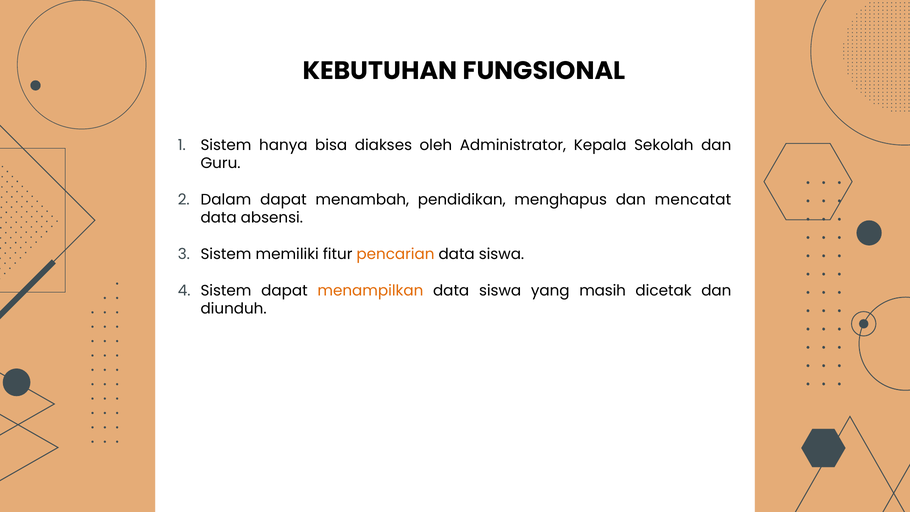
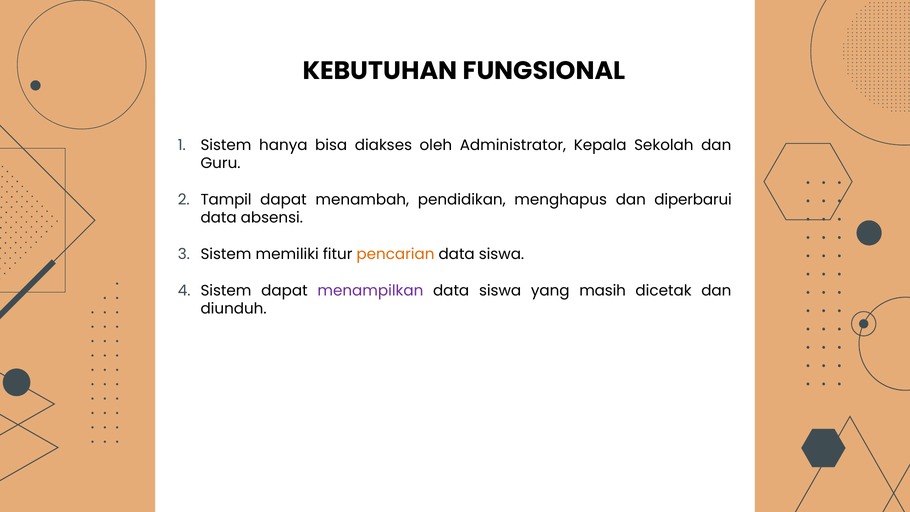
Dalam: Dalam -> Tampil
mencatat: mencatat -> diperbarui
menampilkan colour: orange -> purple
